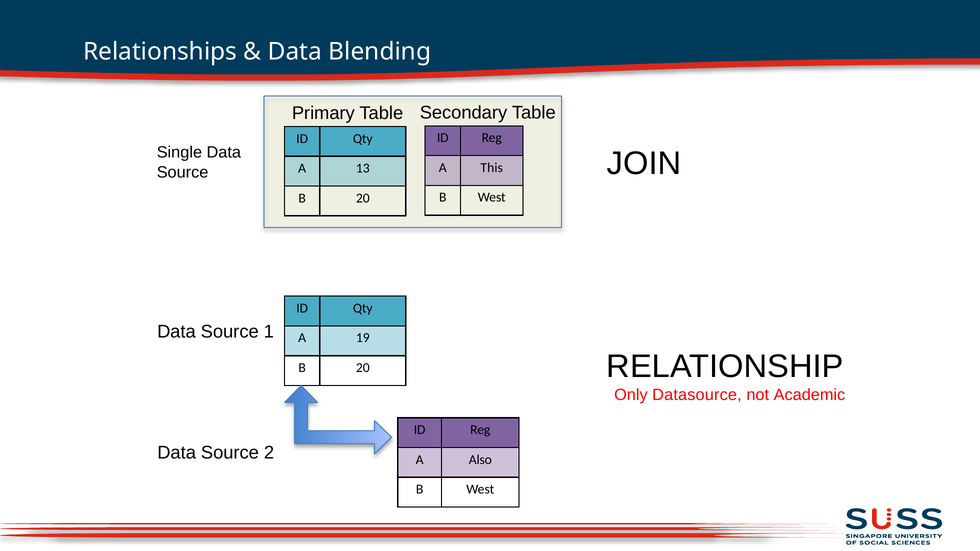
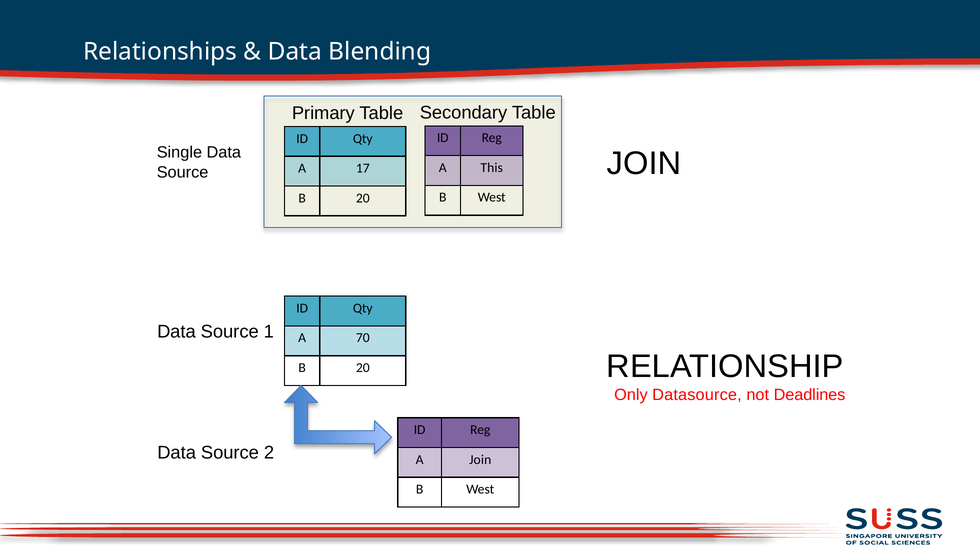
13: 13 -> 17
19: 19 -> 70
Academic: Academic -> Deadlines
A Also: Also -> Join
